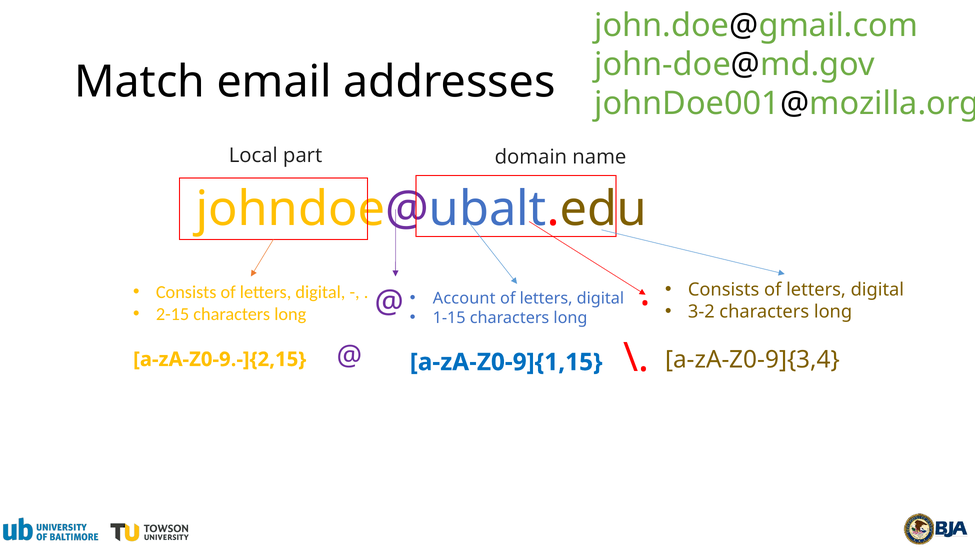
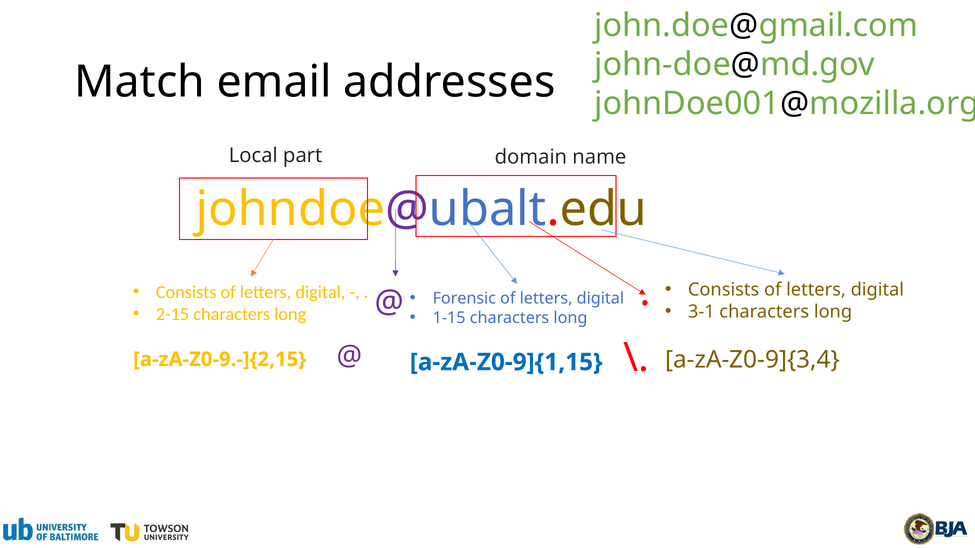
Account: Account -> Forensic
3-2: 3-2 -> 3-1
